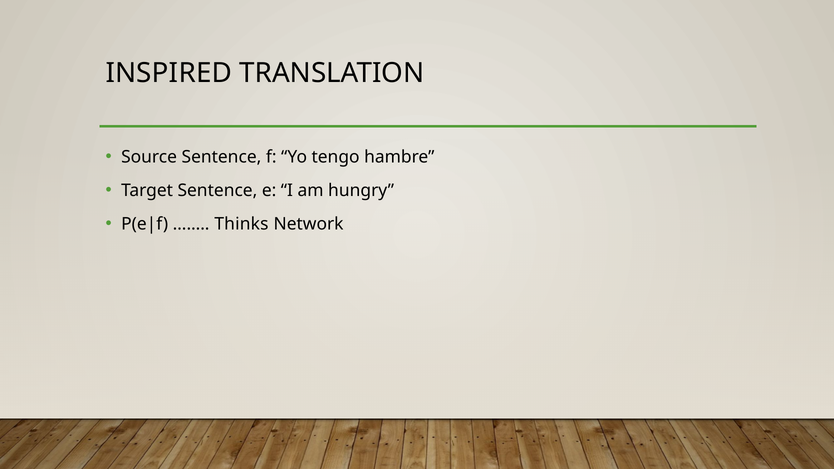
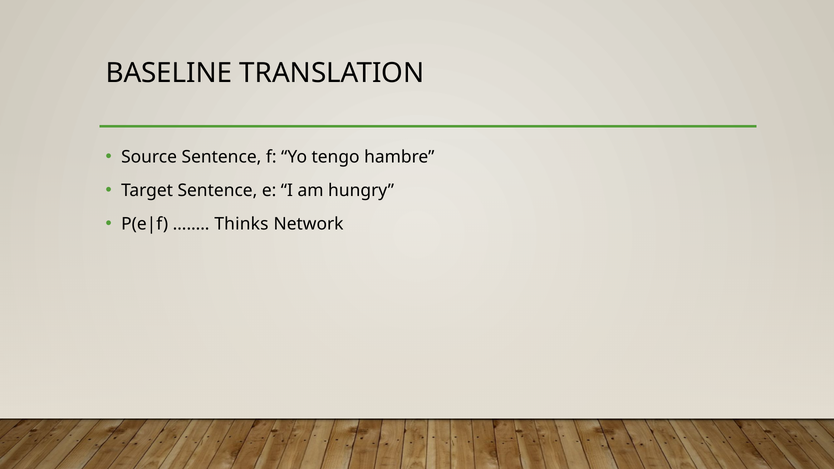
INSPIRED: INSPIRED -> BASELINE
